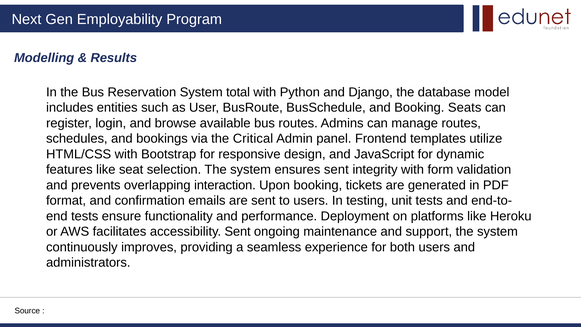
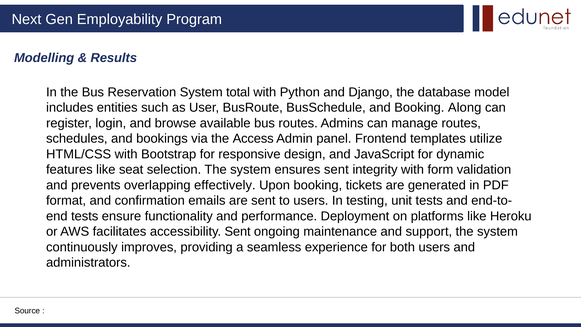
Seats: Seats -> Along
Critical: Critical -> Access
interaction: interaction -> effectively
